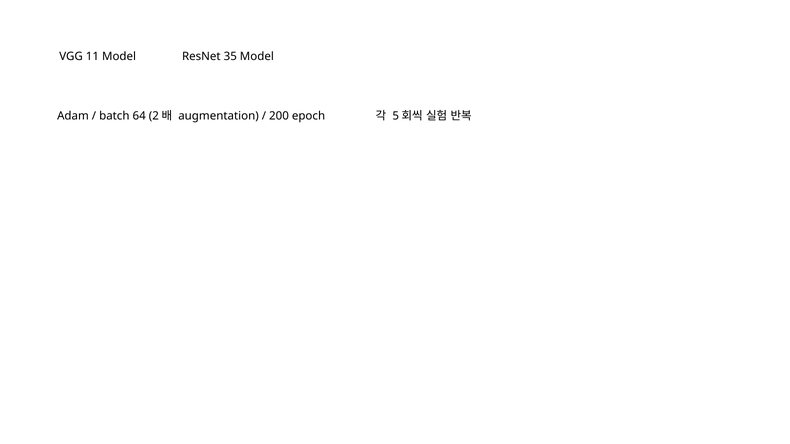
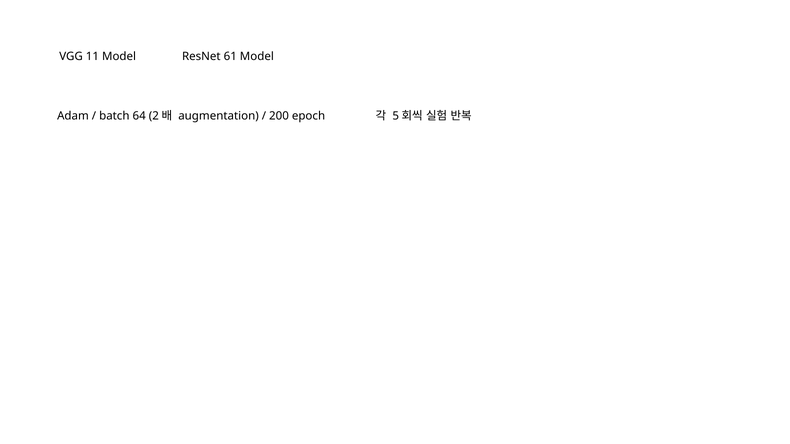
35: 35 -> 61
